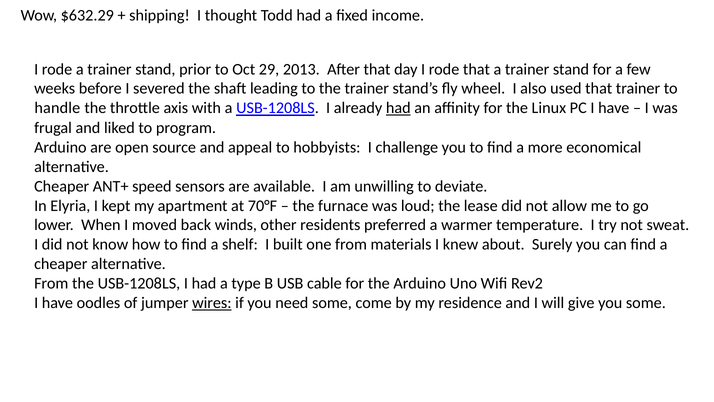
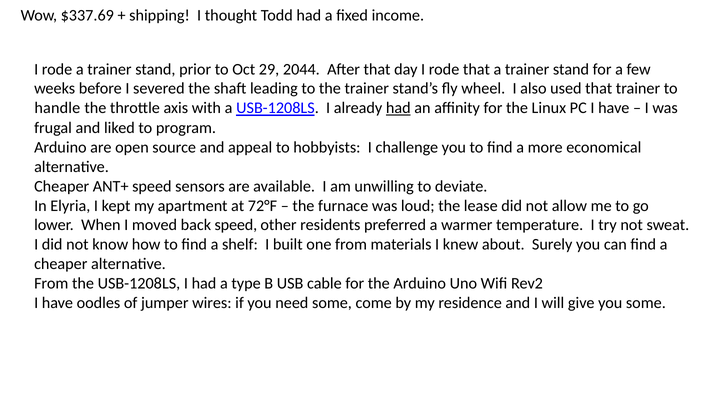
$632.29: $632.29 -> $337.69
2013: 2013 -> 2044
70°F: 70°F -> 72°F
back winds: winds -> speed
wires underline: present -> none
